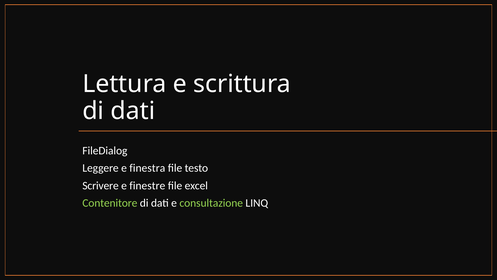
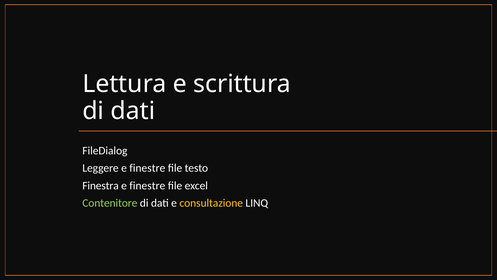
Leggere e finestra: finestra -> finestre
Scrivere: Scrivere -> Finestra
consultazione colour: light green -> yellow
